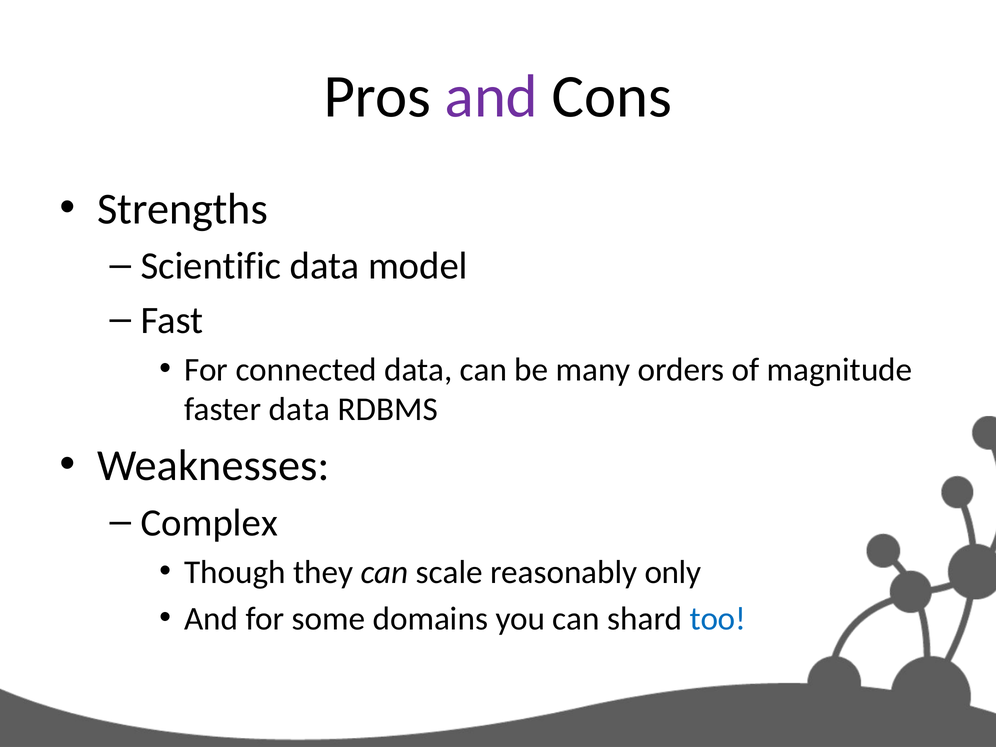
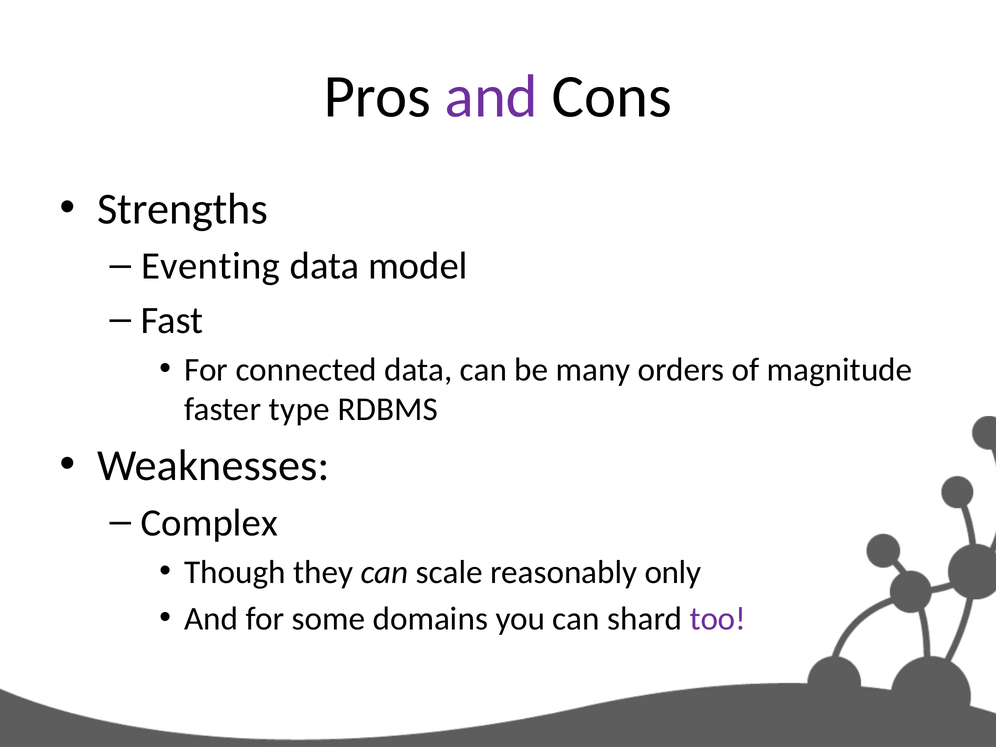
Scientific: Scientific -> Eventing
faster data: data -> type
too colour: blue -> purple
